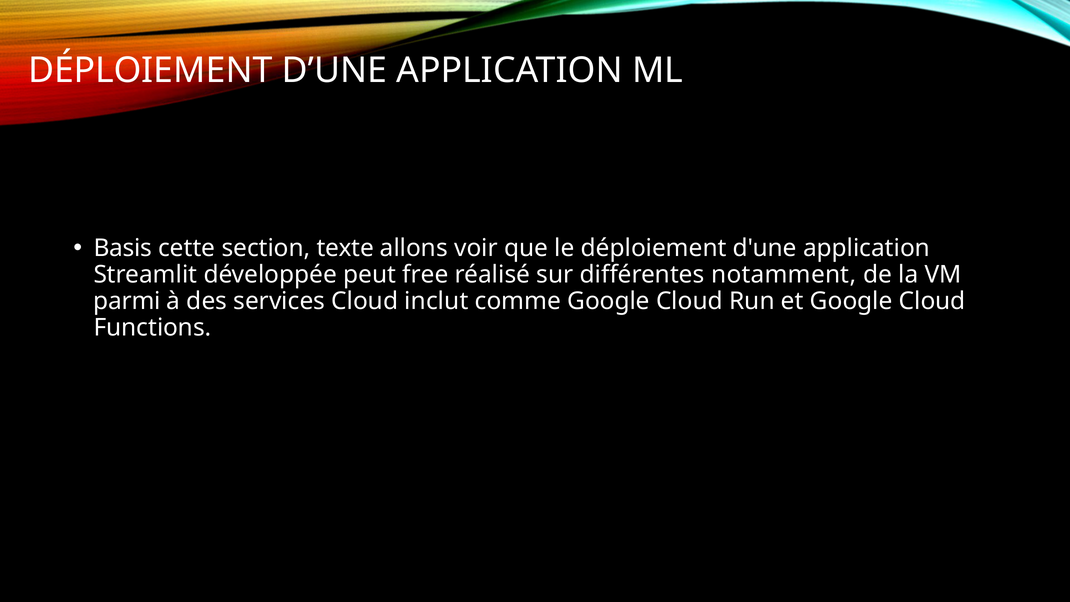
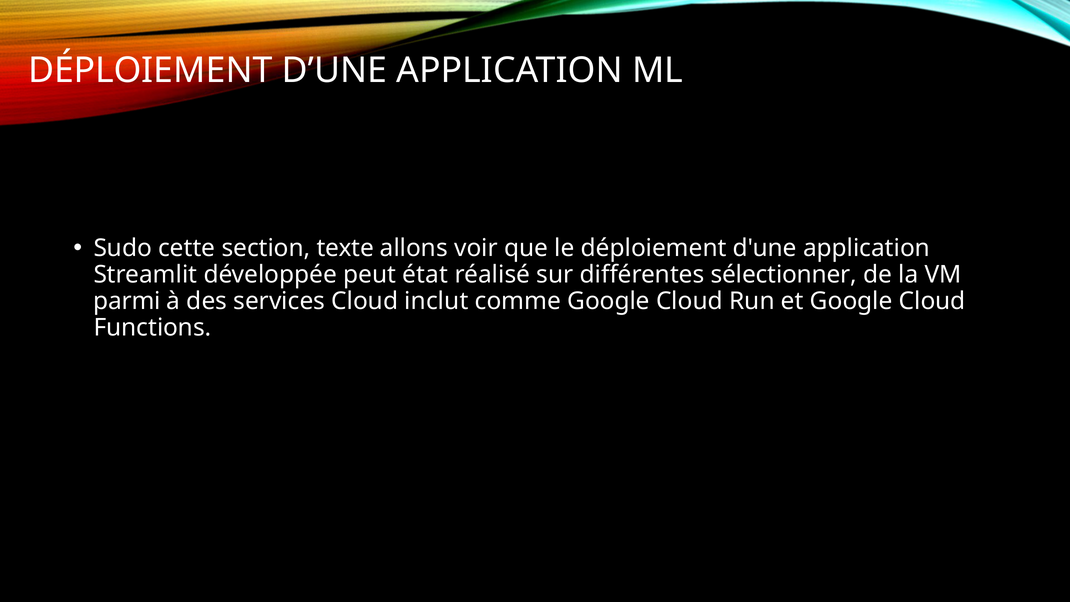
Basis: Basis -> Sudo
free: free -> état
notamment: notamment -> sélectionner
